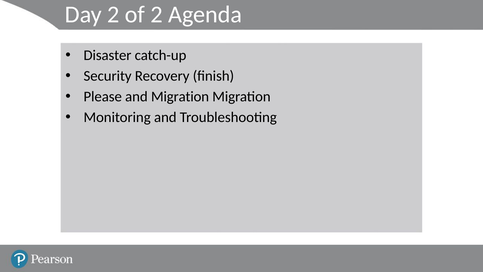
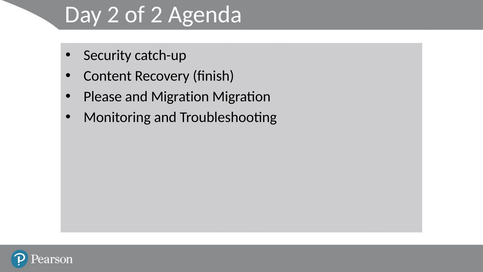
Disaster: Disaster -> Security
Security: Security -> Content
